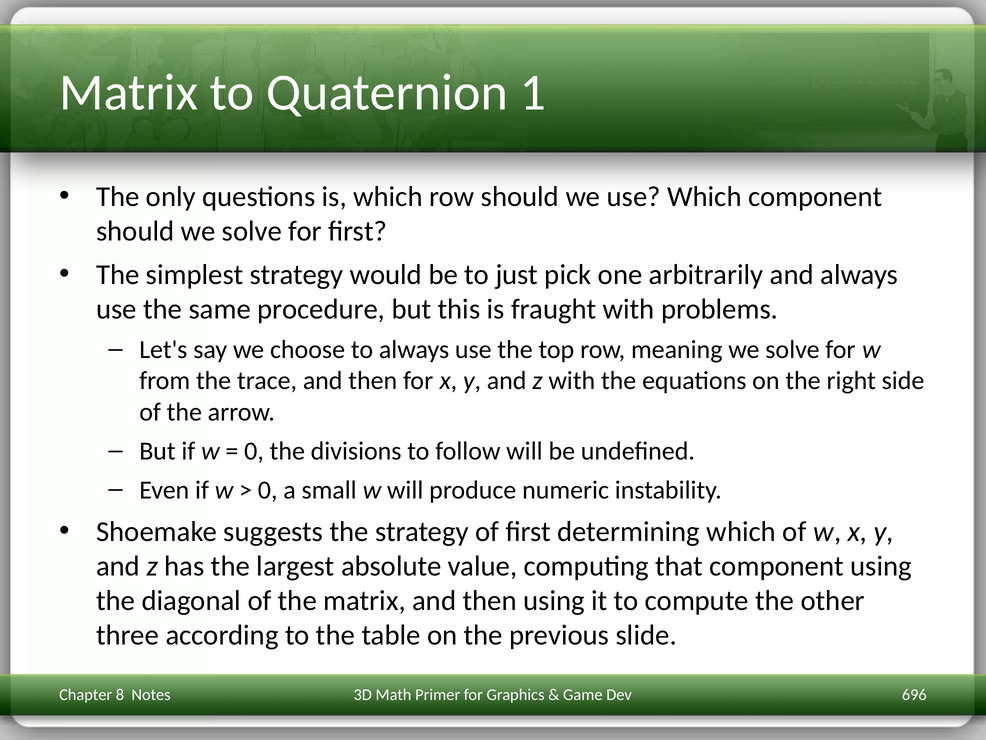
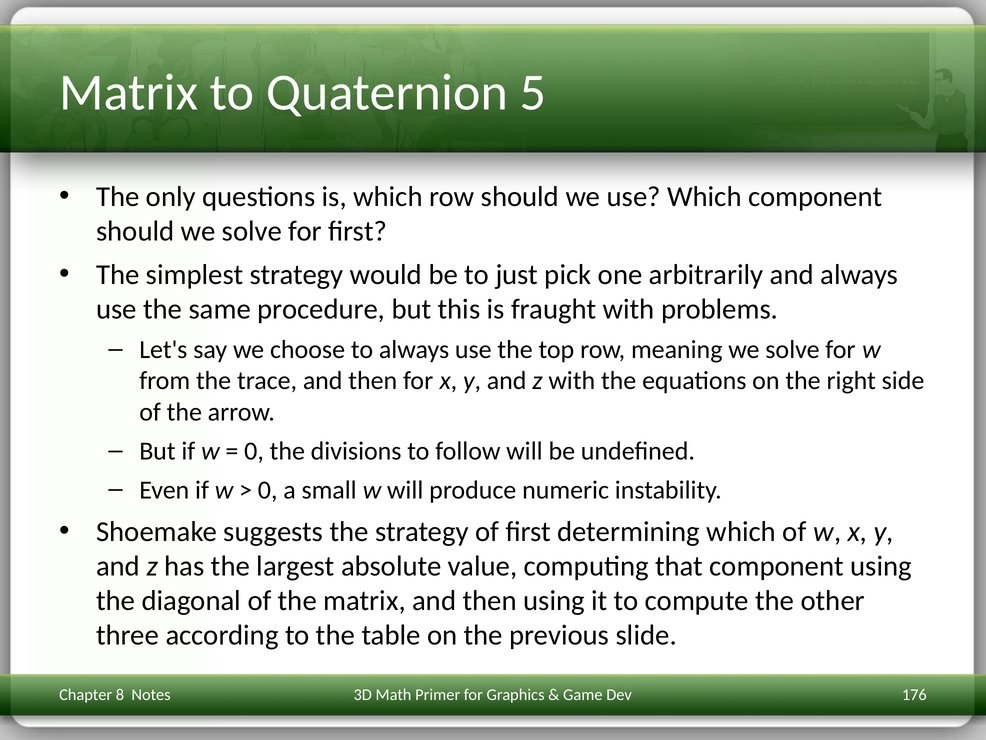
1: 1 -> 5
696: 696 -> 176
